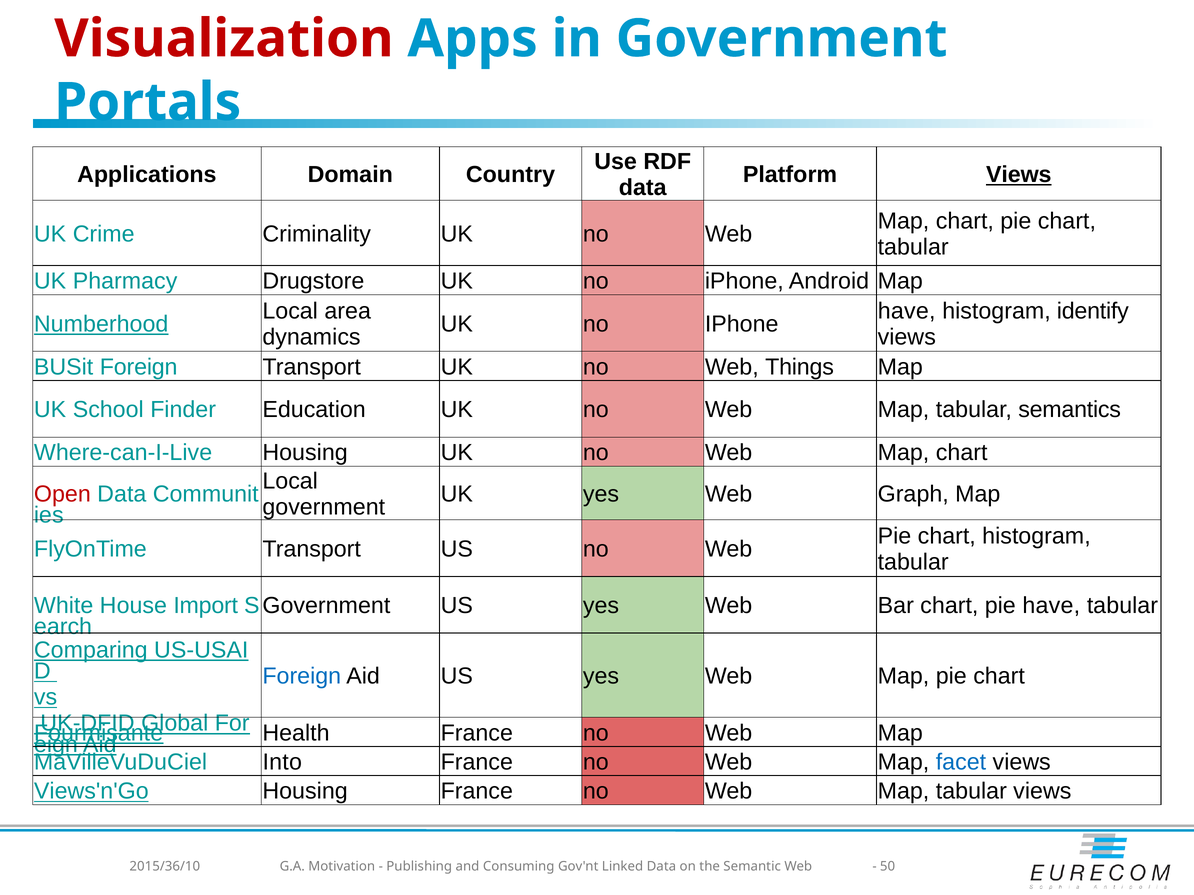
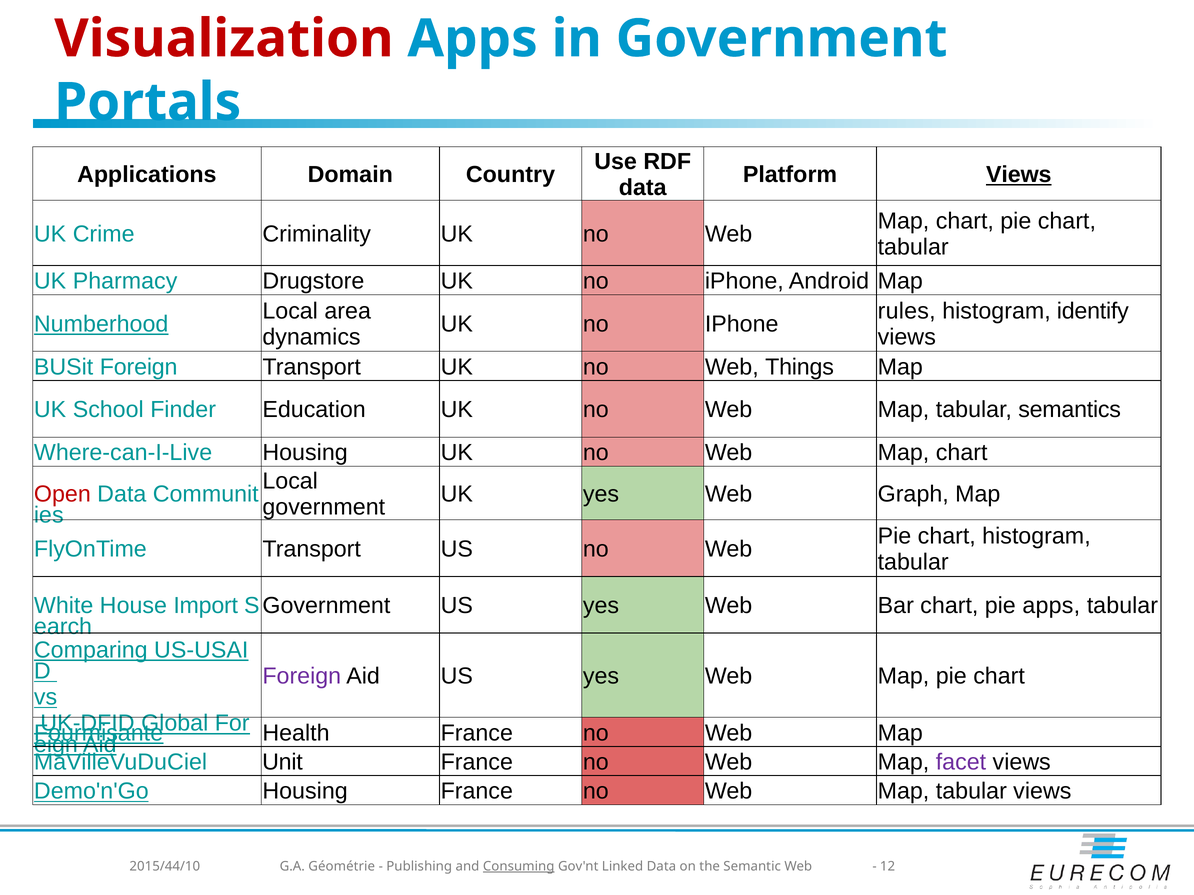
have at (907, 311): have -> rules
pie have: have -> apps
Foreign at (302, 677) colour: blue -> purple
Into: Into -> Unit
facet colour: blue -> purple
Views'n'Go: Views'n'Go -> Demo'n'Go
2015/36/10: 2015/36/10 -> 2015/44/10
Motivation: Motivation -> Géométrie
Consuming underline: none -> present
50: 50 -> 12
